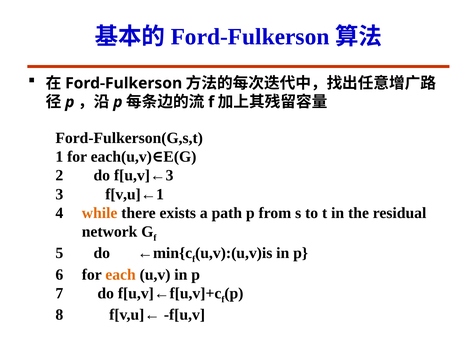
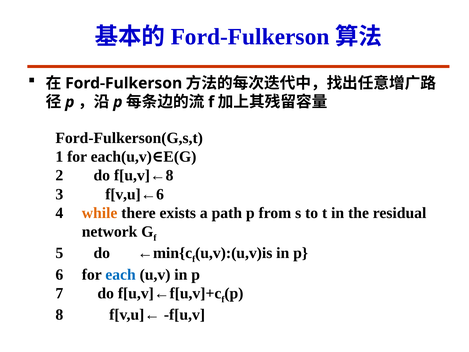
f[u,v]←3: f[u,v]←3 -> f[u,v]←8
f[v,u]←1: f[v,u]←1 -> f[v,u]←6
each colour: orange -> blue
